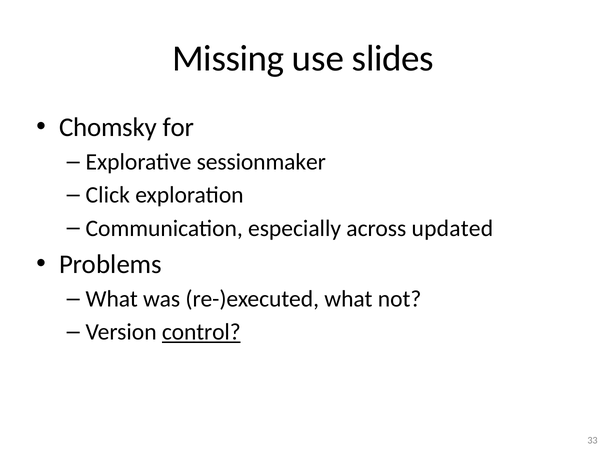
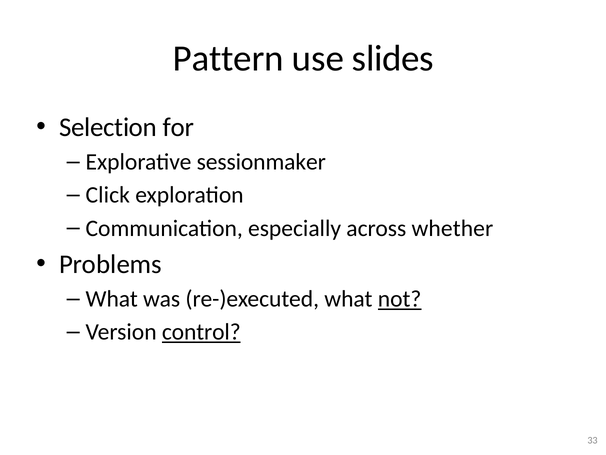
Missing: Missing -> Pattern
Chomsky: Chomsky -> Selection
updated: updated -> whether
not underline: none -> present
